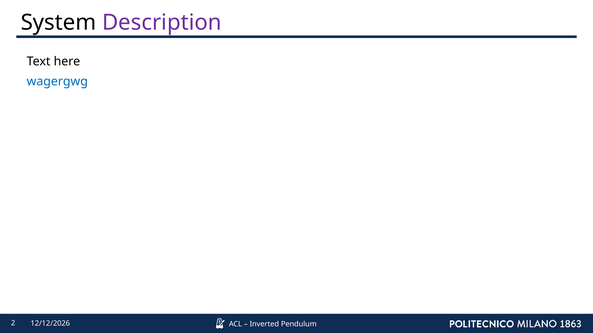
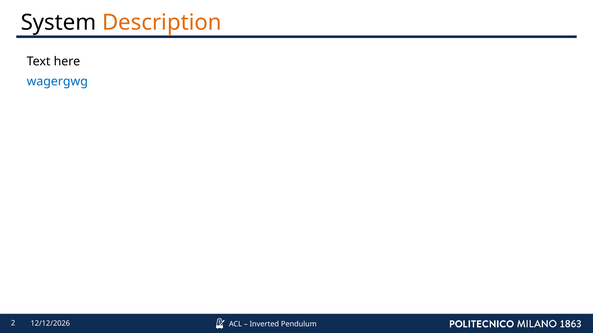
Description colour: purple -> orange
